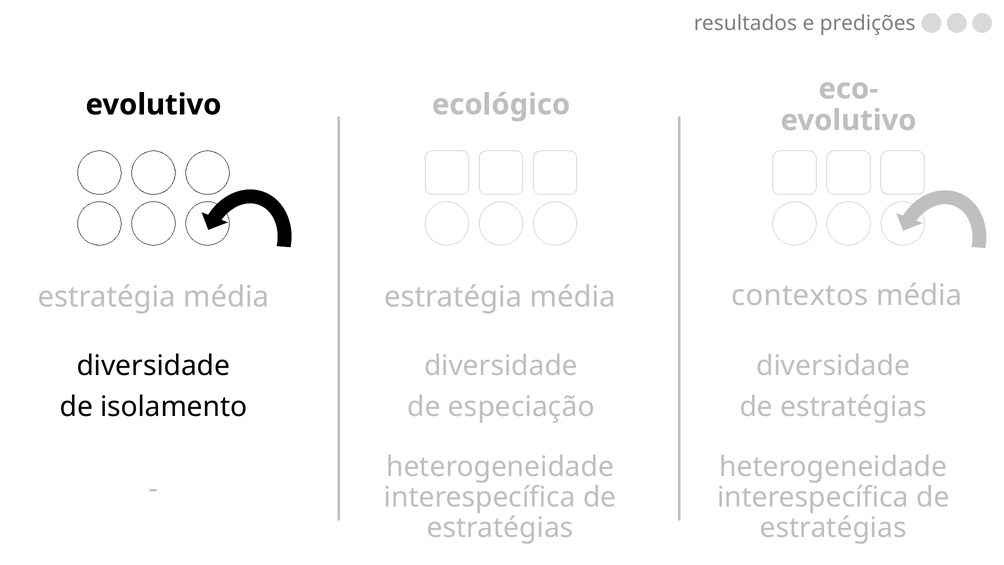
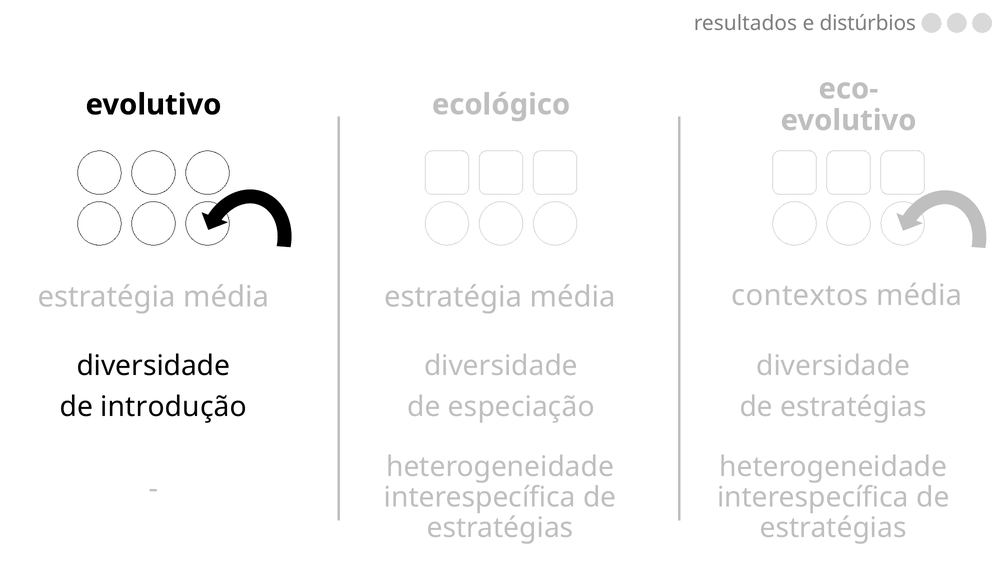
predições: predições -> distúrbios
isolamento: isolamento -> introdução
